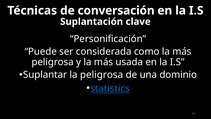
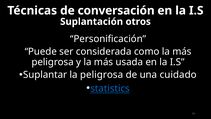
clave: clave -> otros
dominio: dominio -> cuidado
